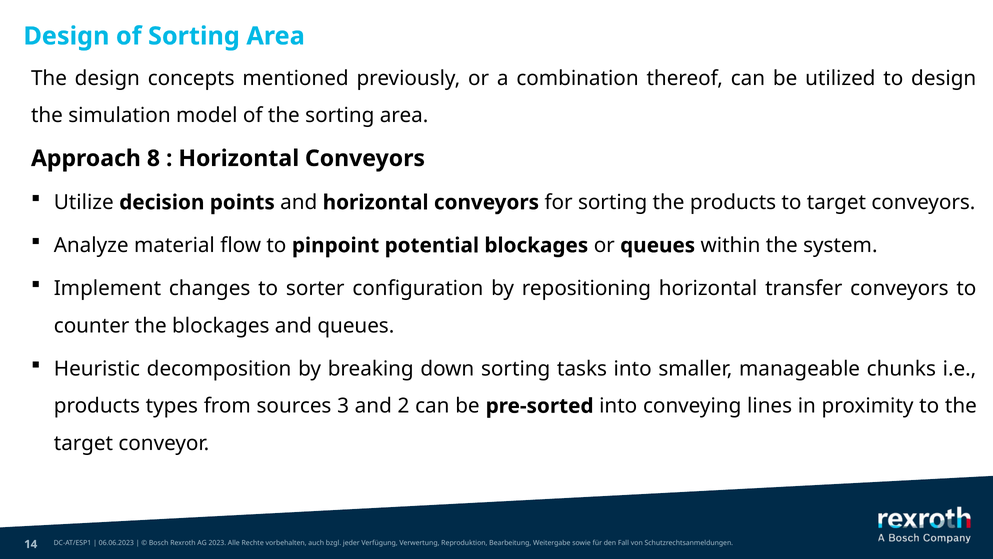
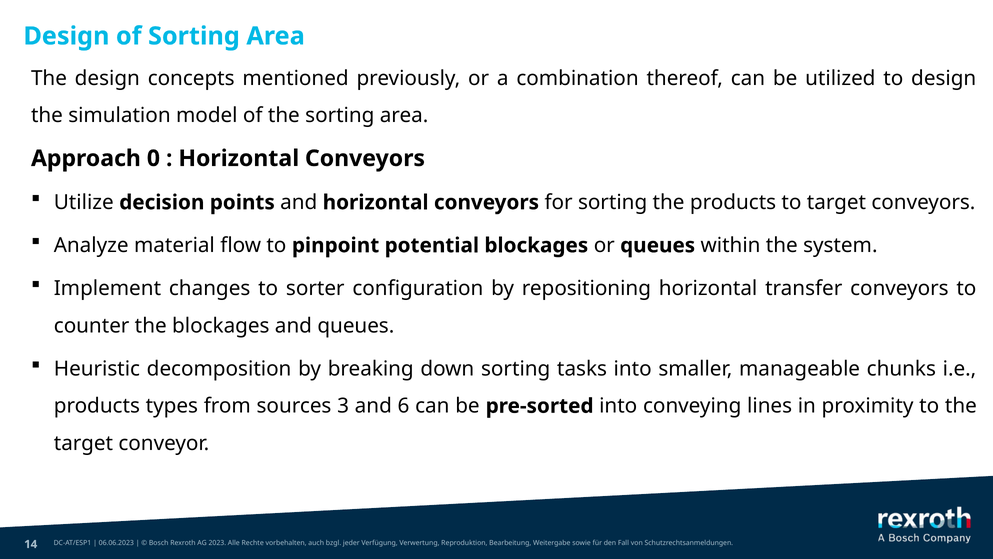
8: 8 -> 0
2: 2 -> 6
